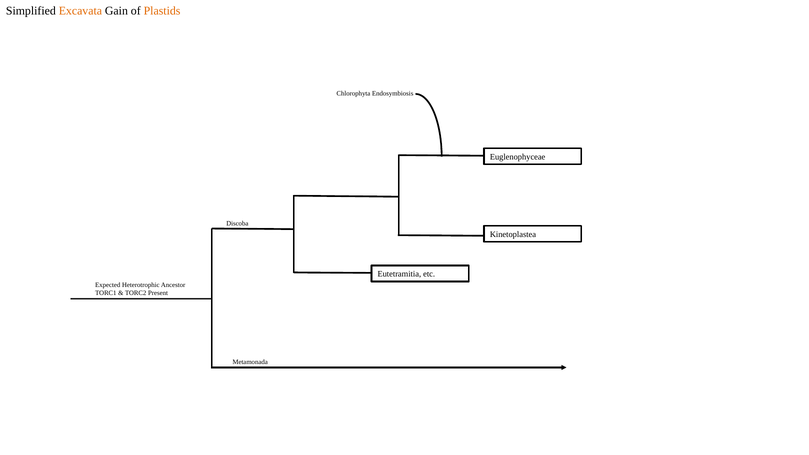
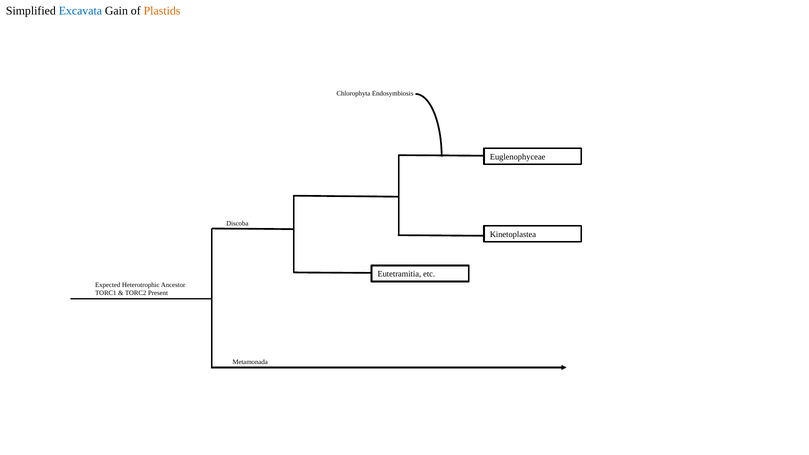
Excavata colour: orange -> blue
